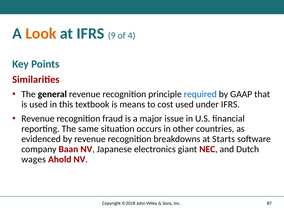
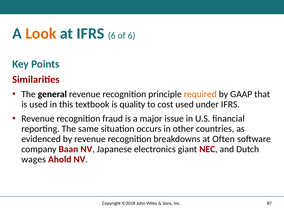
S 9: 9 -> 6
of 4: 4 -> 6
required colour: blue -> orange
means: means -> quality
Starts: Starts -> Often
